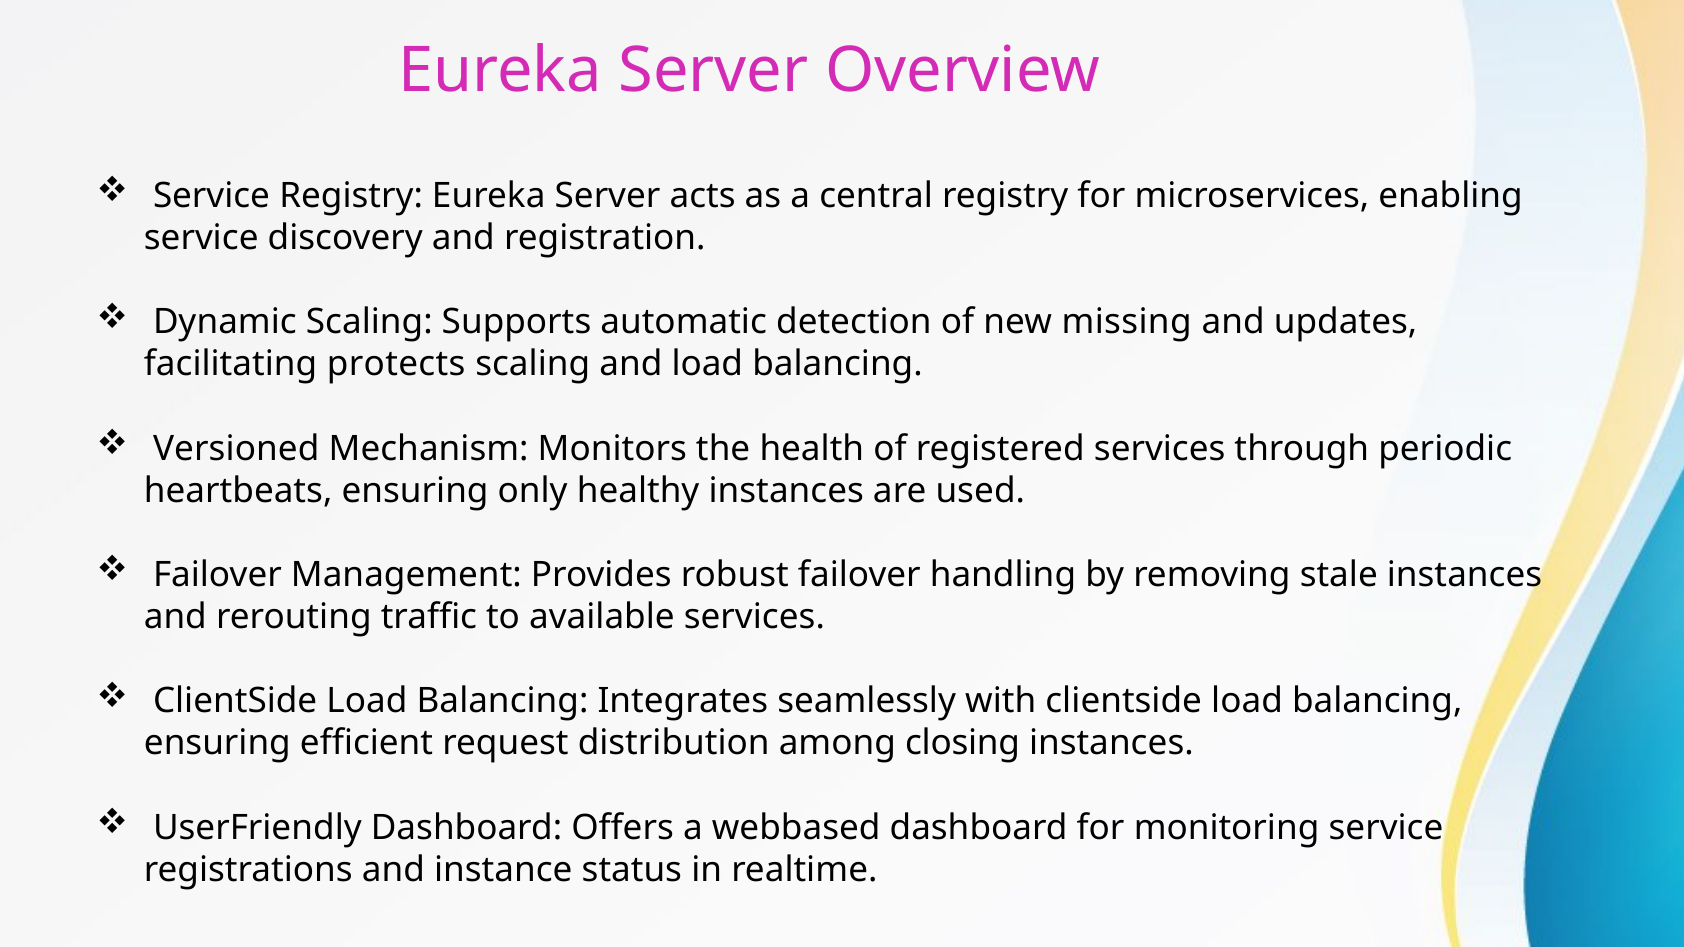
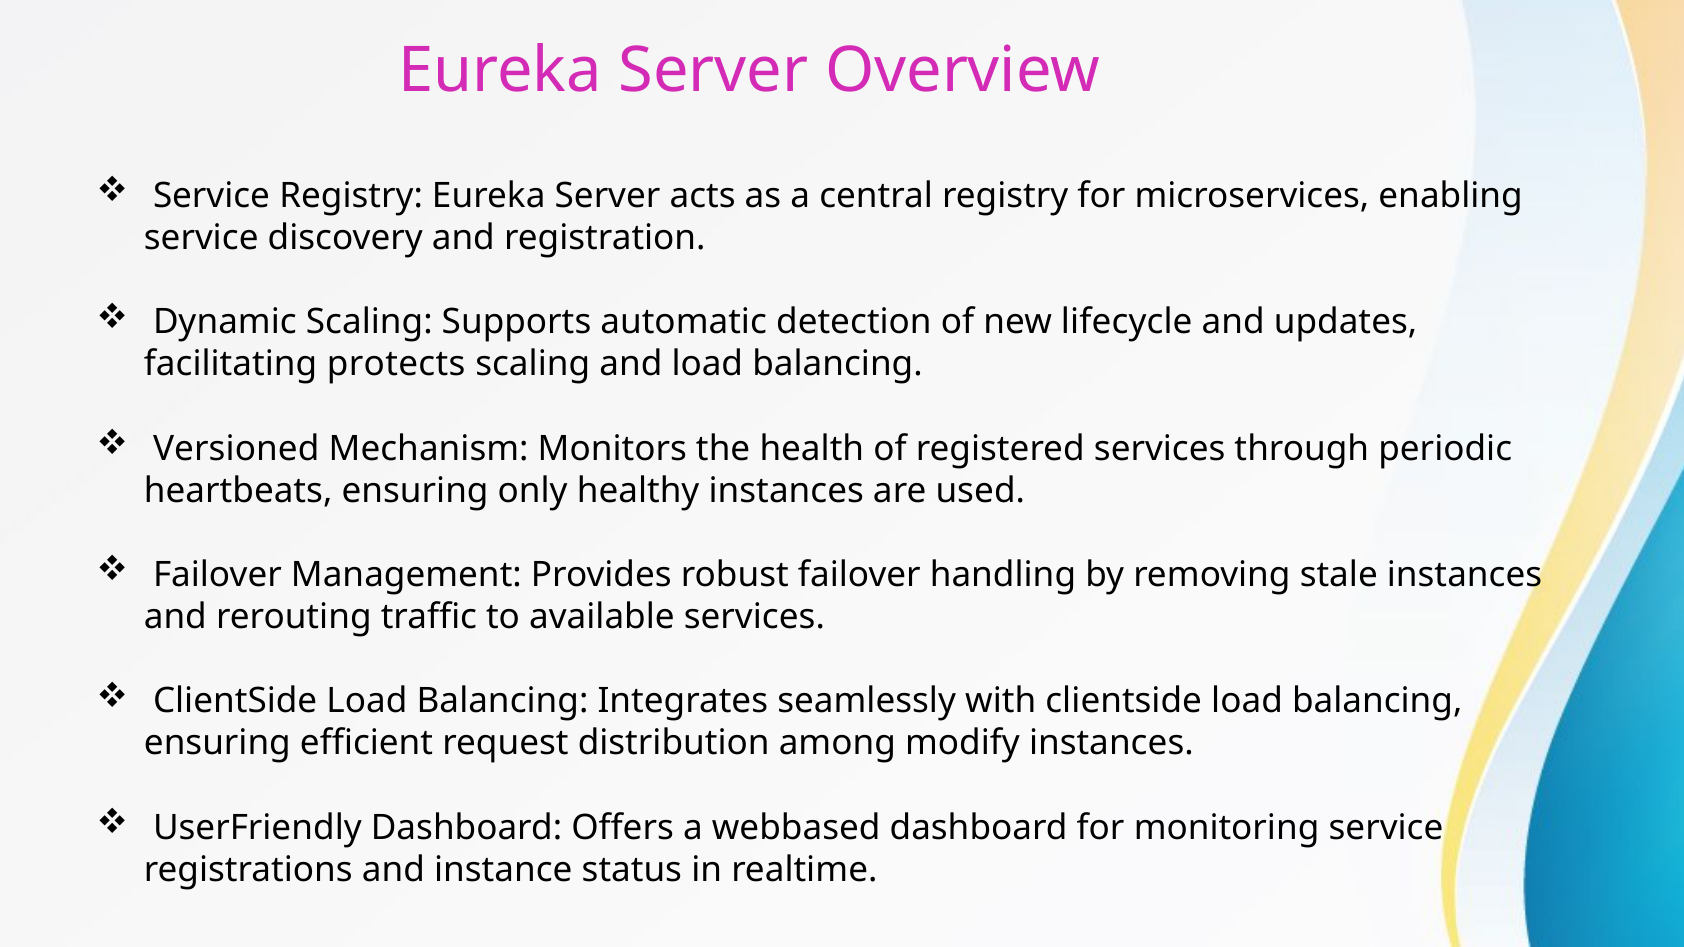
missing: missing -> lifecycle
closing: closing -> modify
